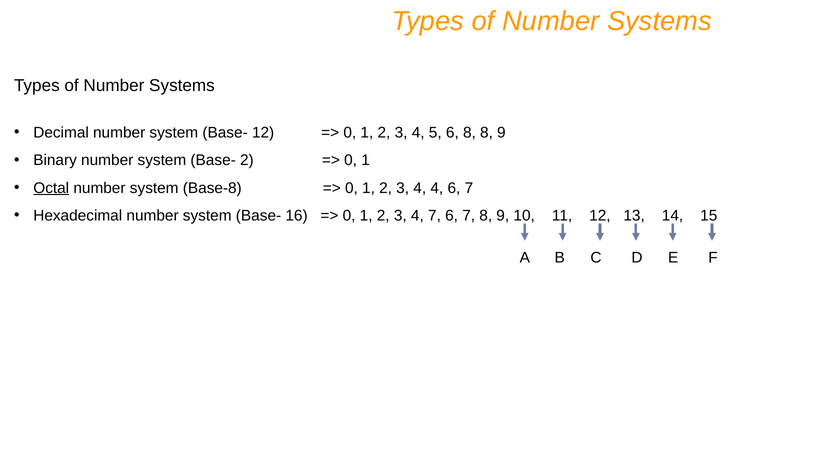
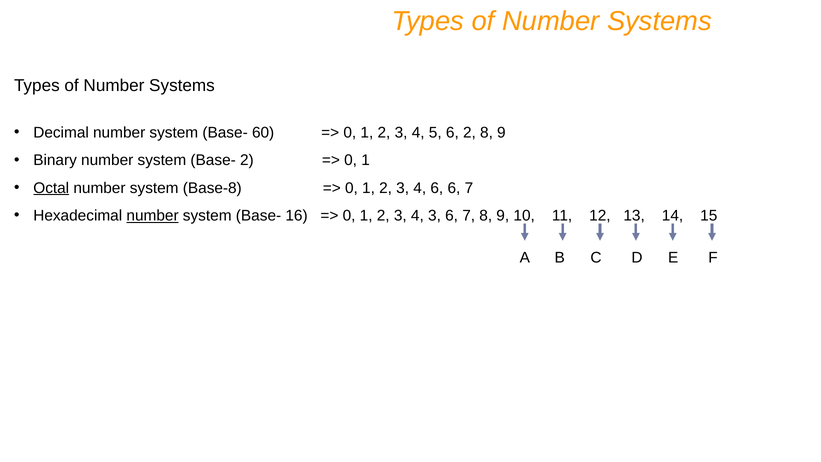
Base- 12: 12 -> 60
6 8: 8 -> 2
4 4: 4 -> 6
number at (153, 216) underline: none -> present
4 7: 7 -> 3
